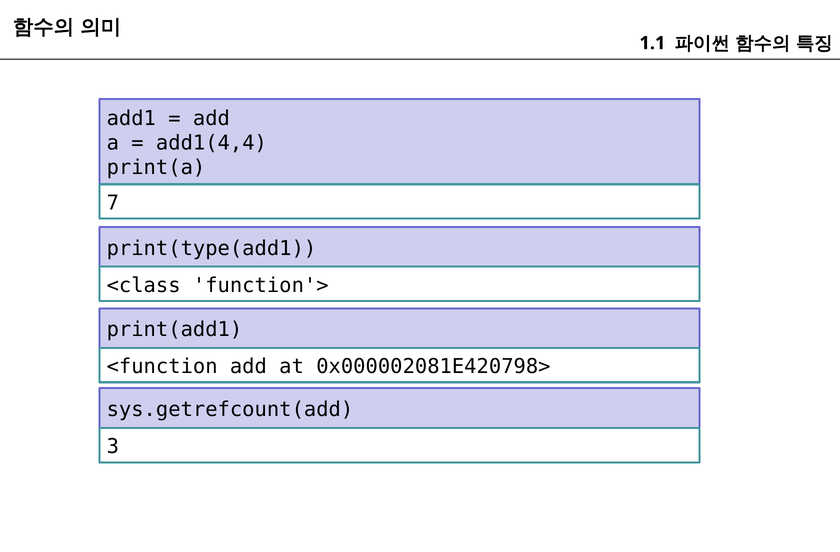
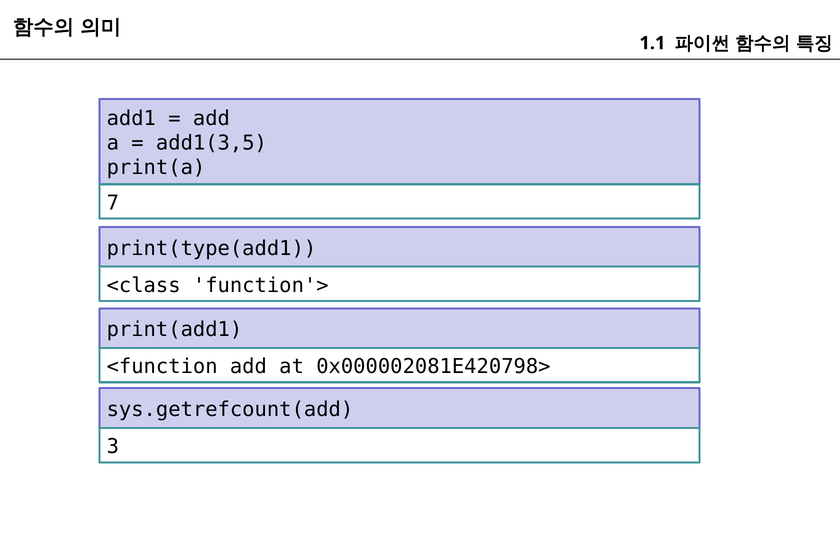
add1(4,4: add1(4,4 -> add1(3,5
